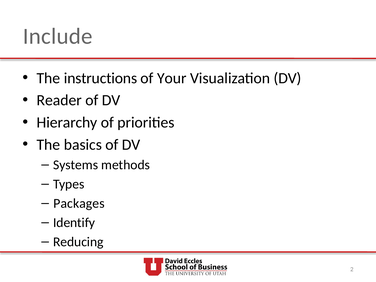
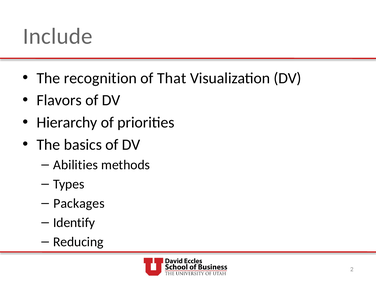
instructions: instructions -> recognition
Your: Your -> That
Reader: Reader -> Flavors
Systems: Systems -> Abilities
